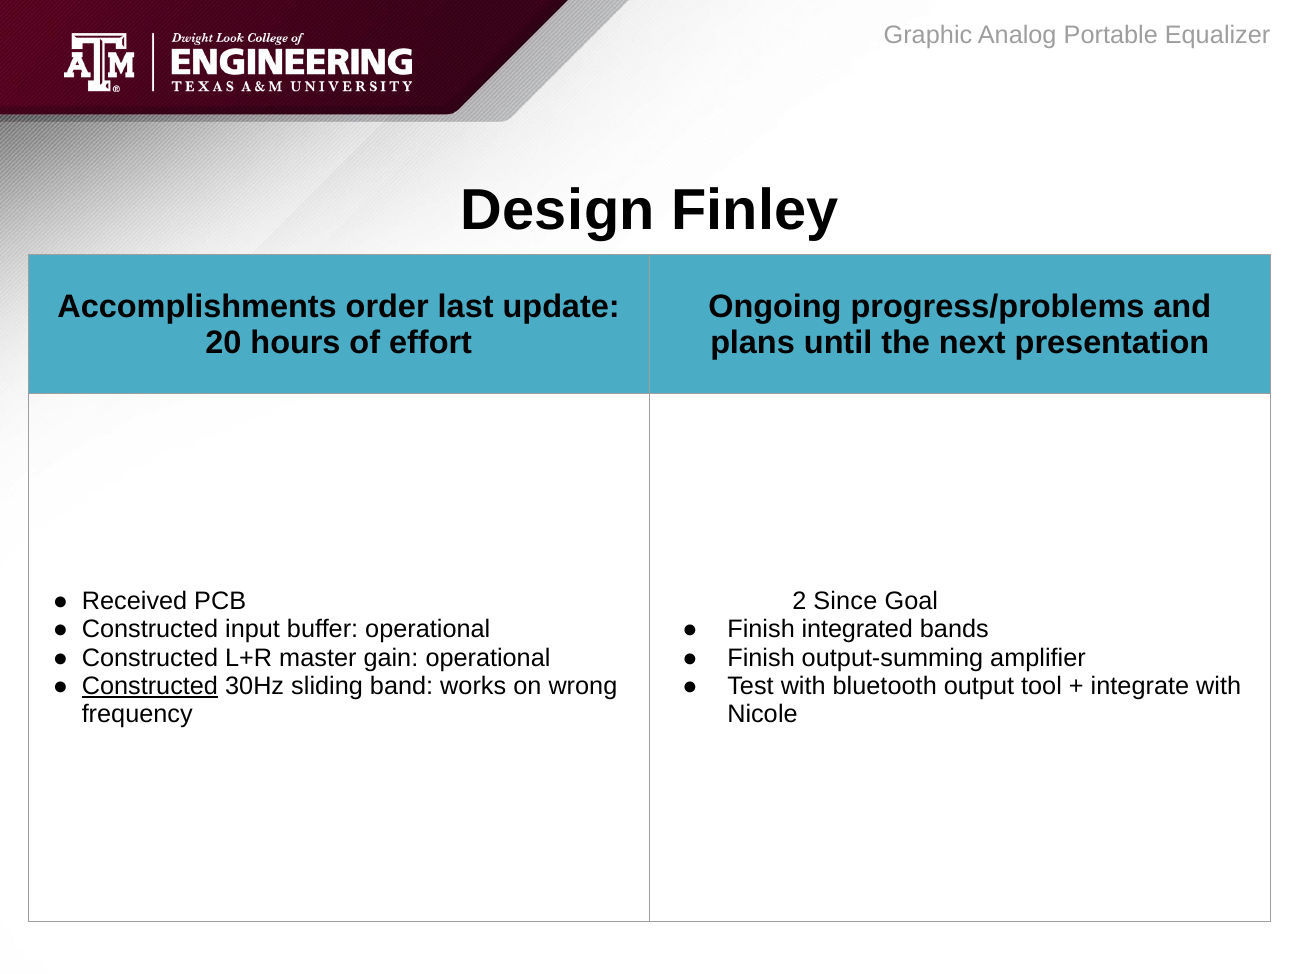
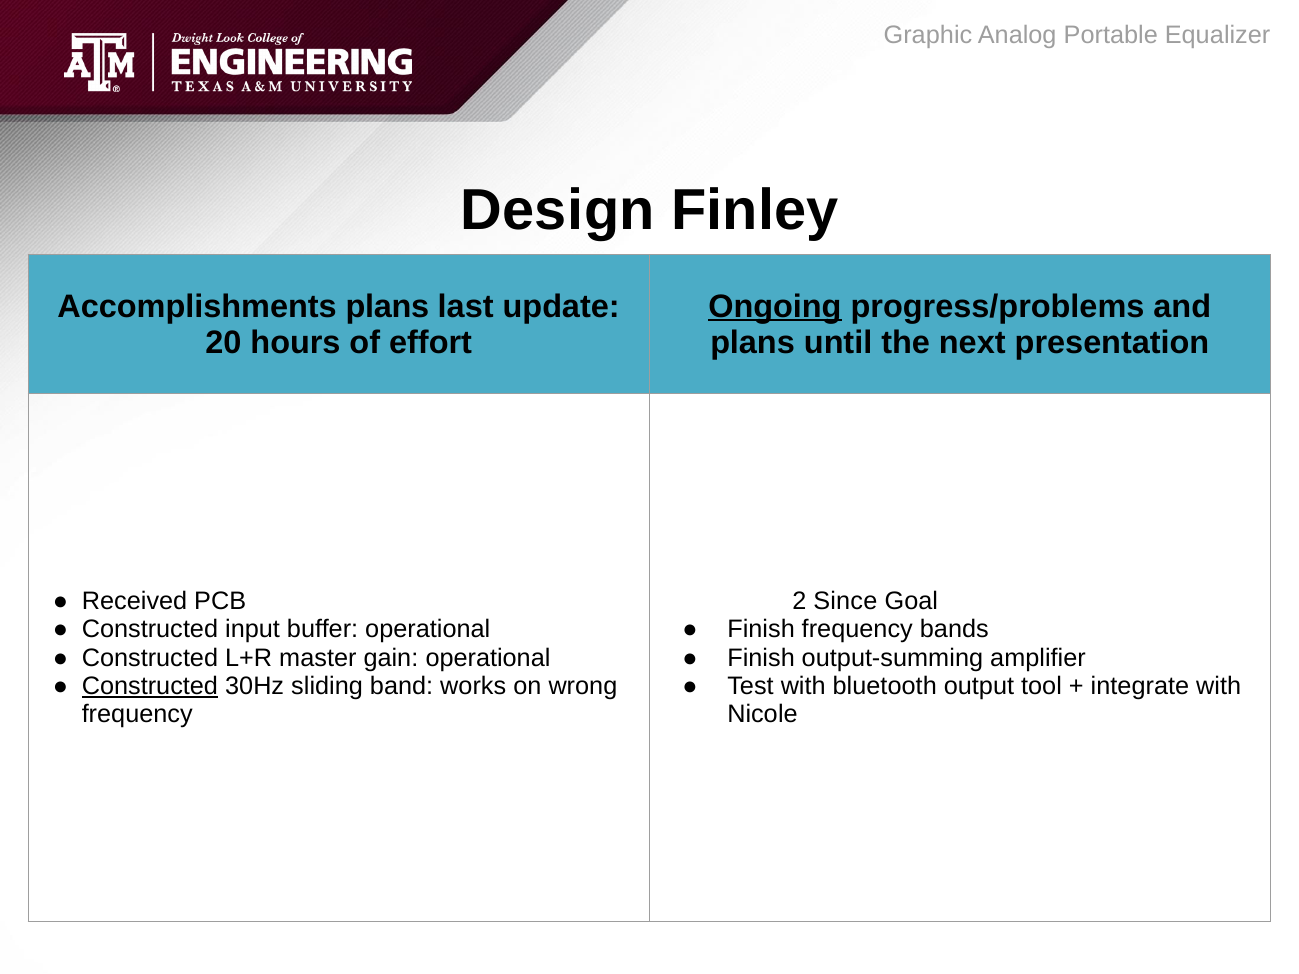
Accomplishments order: order -> plans
Ongoing underline: none -> present
Finish integrated: integrated -> frequency
